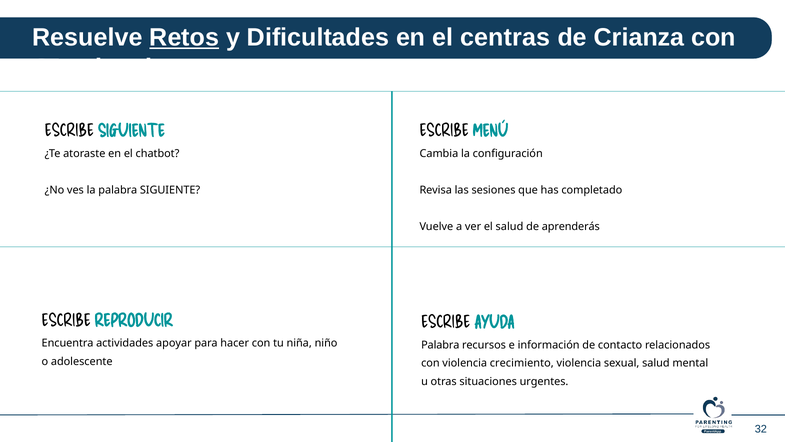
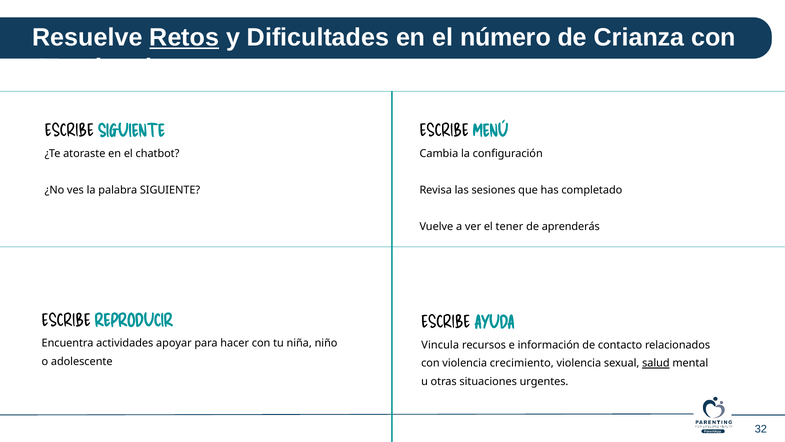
centras: centras -> número
el salud: salud -> tener
Palabra at (440, 345): Palabra -> Vincula
salud at (656, 363) underline: none -> present
